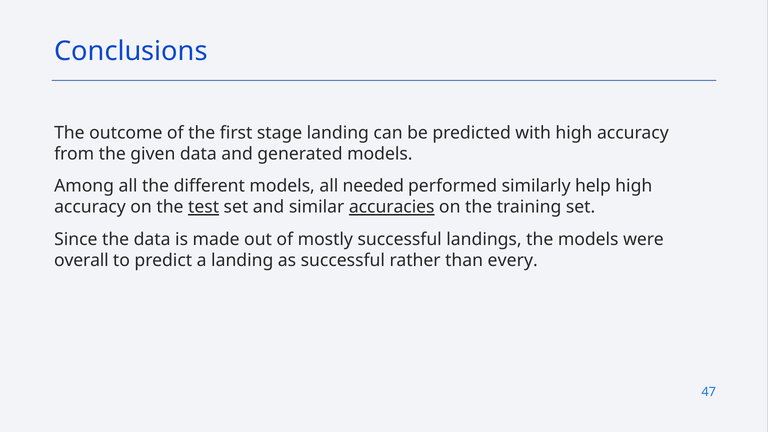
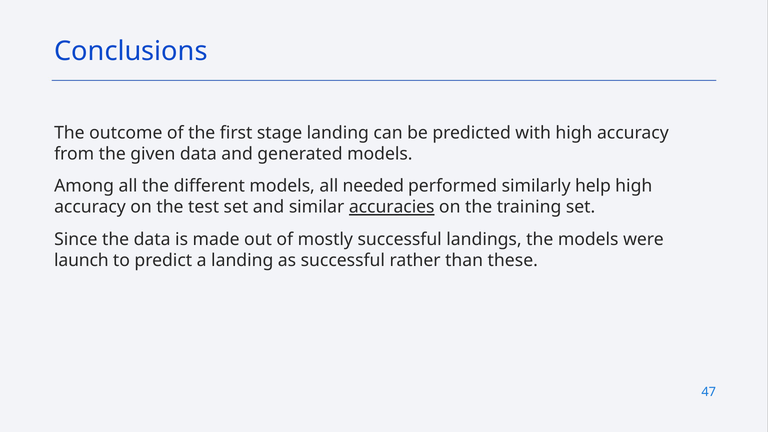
test underline: present -> none
overall: overall -> launch
every: every -> these
